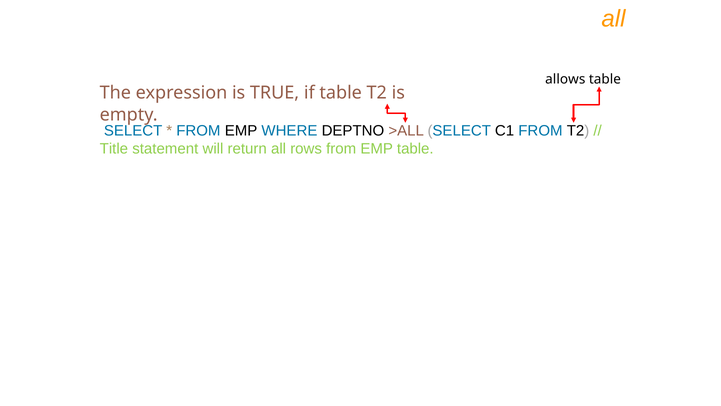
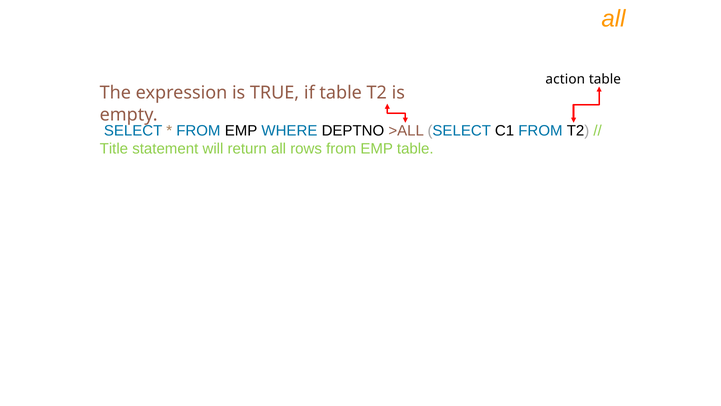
allows: allows -> action
